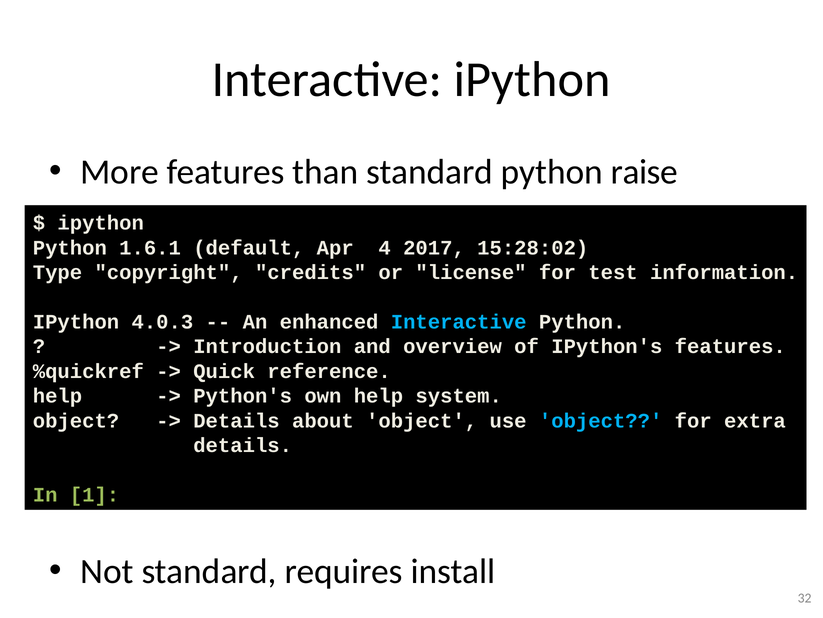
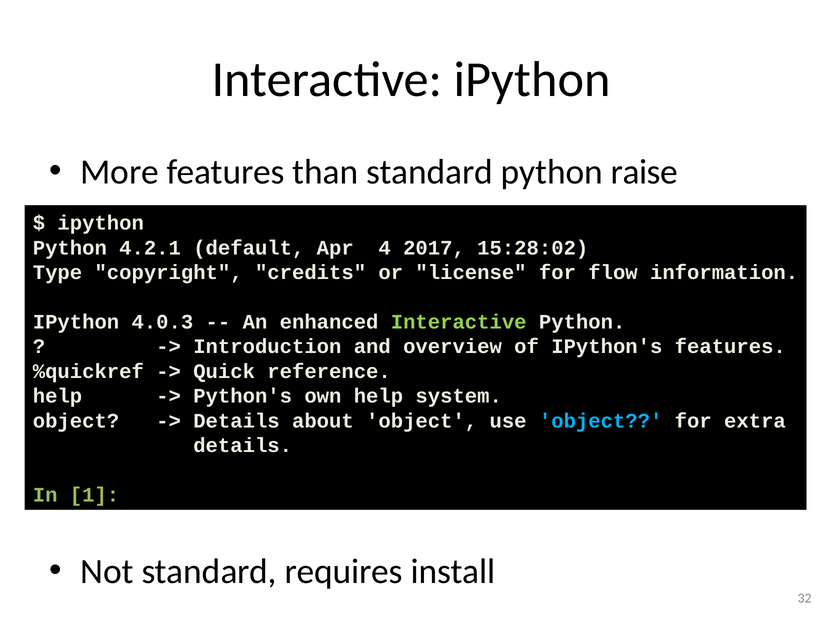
1.6.1: 1.6.1 -> 4.2.1
test: test -> flow
Interactive at (459, 322) colour: light blue -> light green
